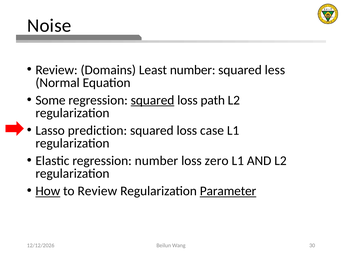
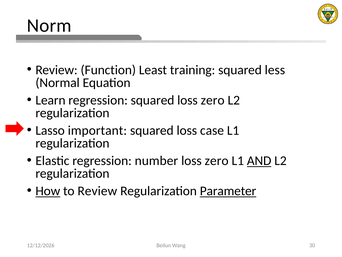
Noise: Noise -> Norm
Domains: Domains -> Function
Least number: number -> training
Some: Some -> Learn
squared at (153, 100) underline: present -> none
path at (213, 100): path -> zero
prediction: prediction -> important
AND underline: none -> present
